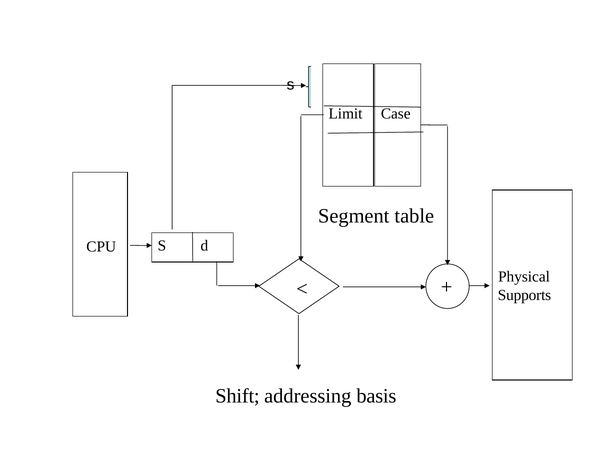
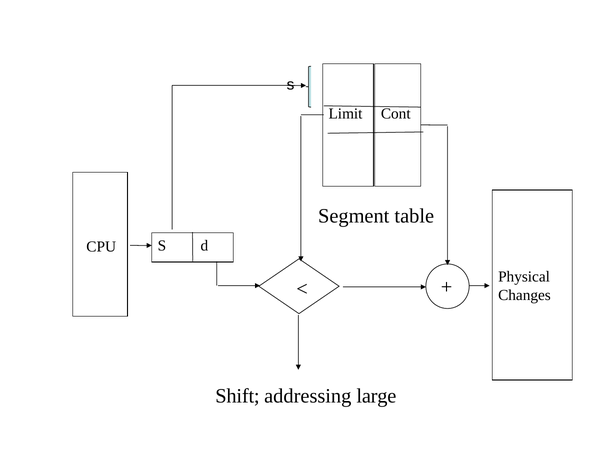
Case: Case -> Cont
Supports: Supports -> Changes
basis: basis -> large
